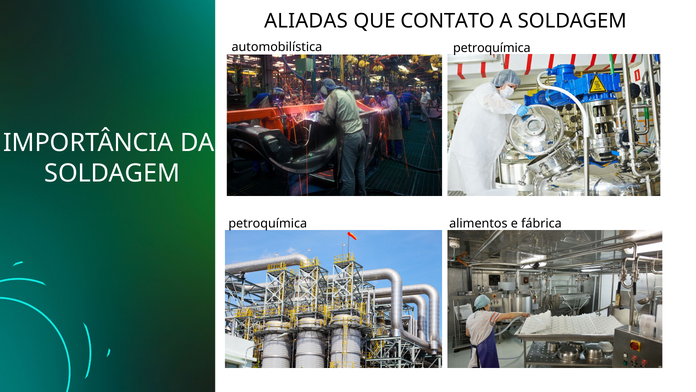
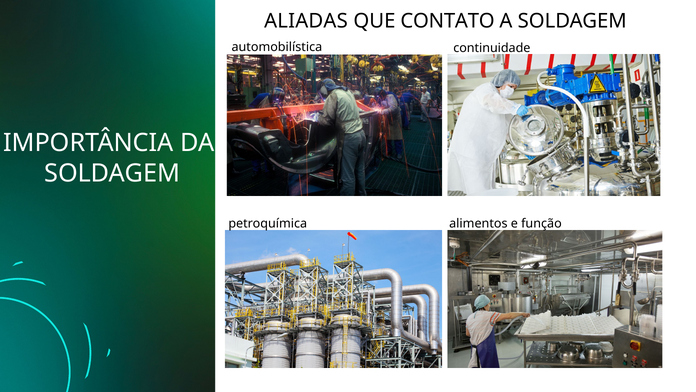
petroquímica at (492, 48): petroquímica -> continuidade
fábrica: fábrica -> função
